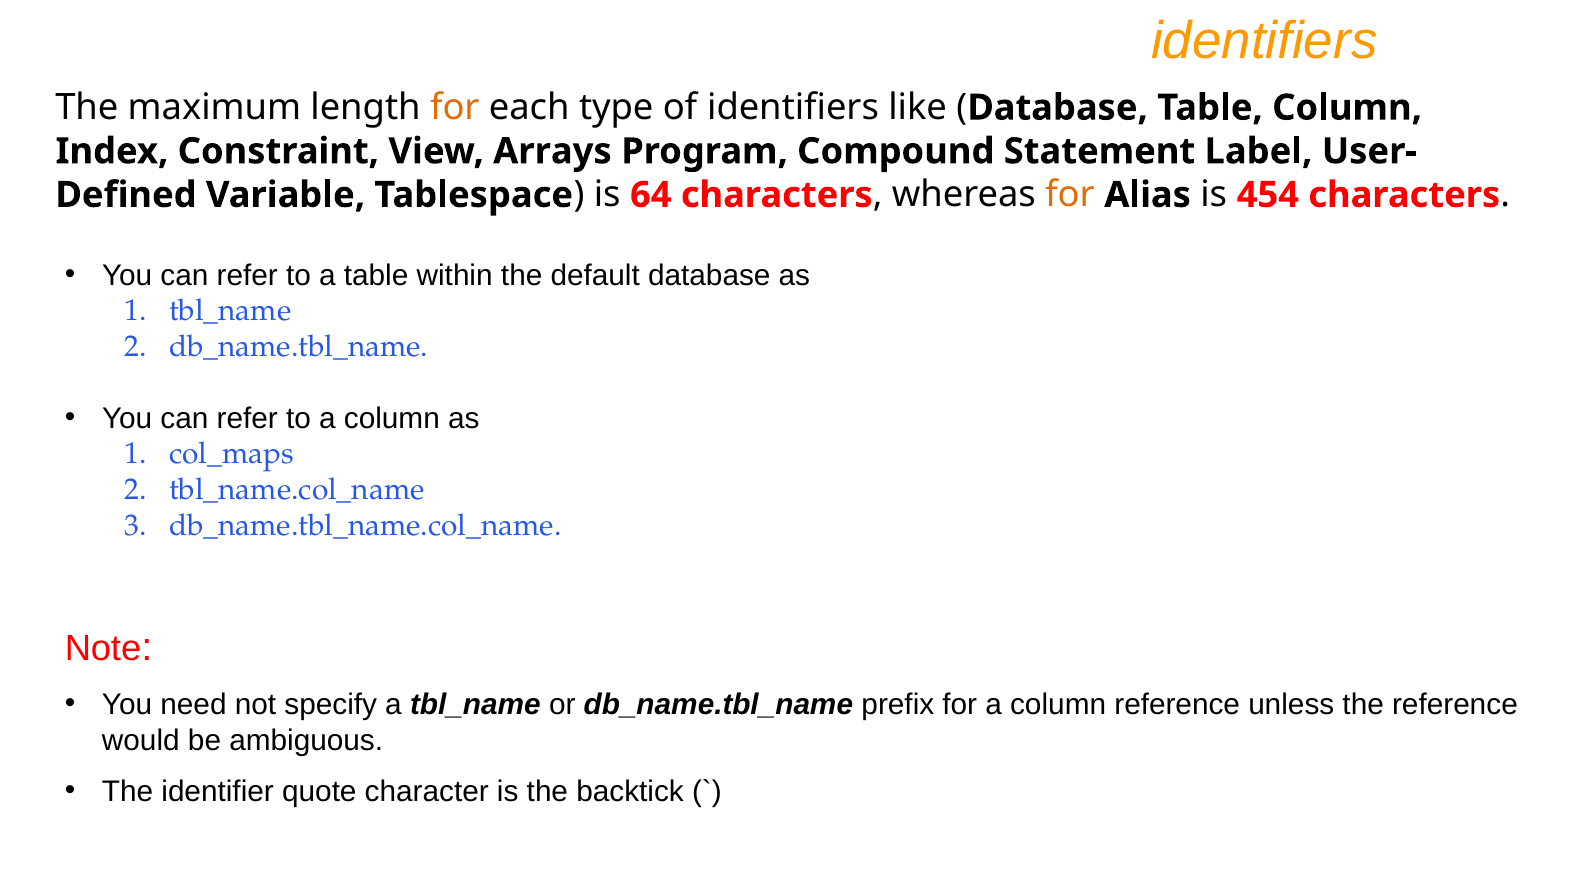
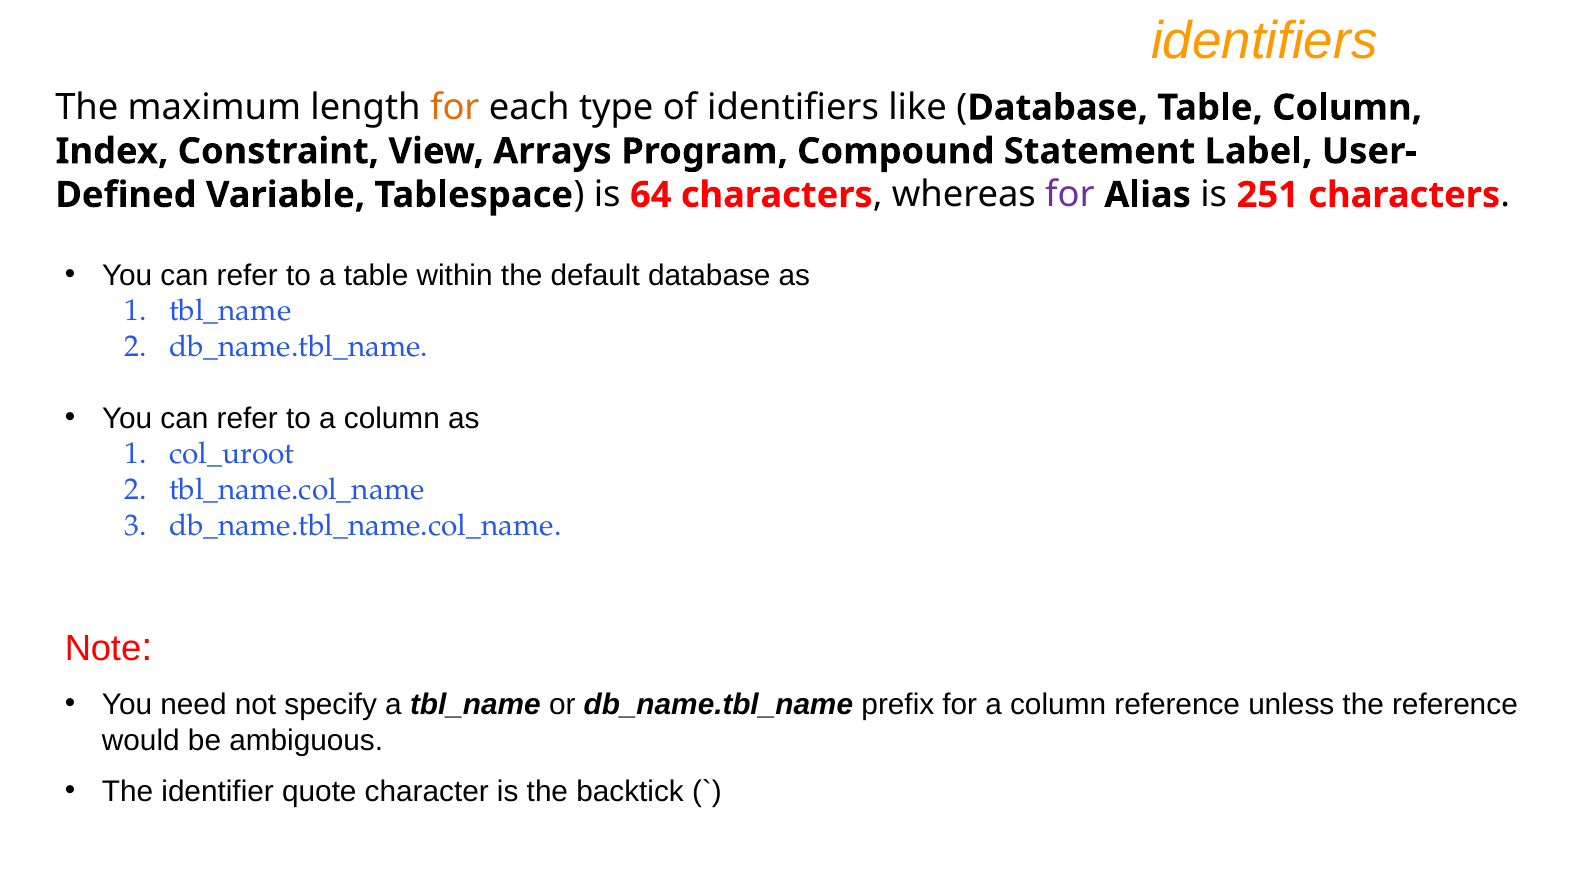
for at (1070, 195) colour: orange -> purple
454: 454 -> 251
col_maps: col_maps -> col_uroot
